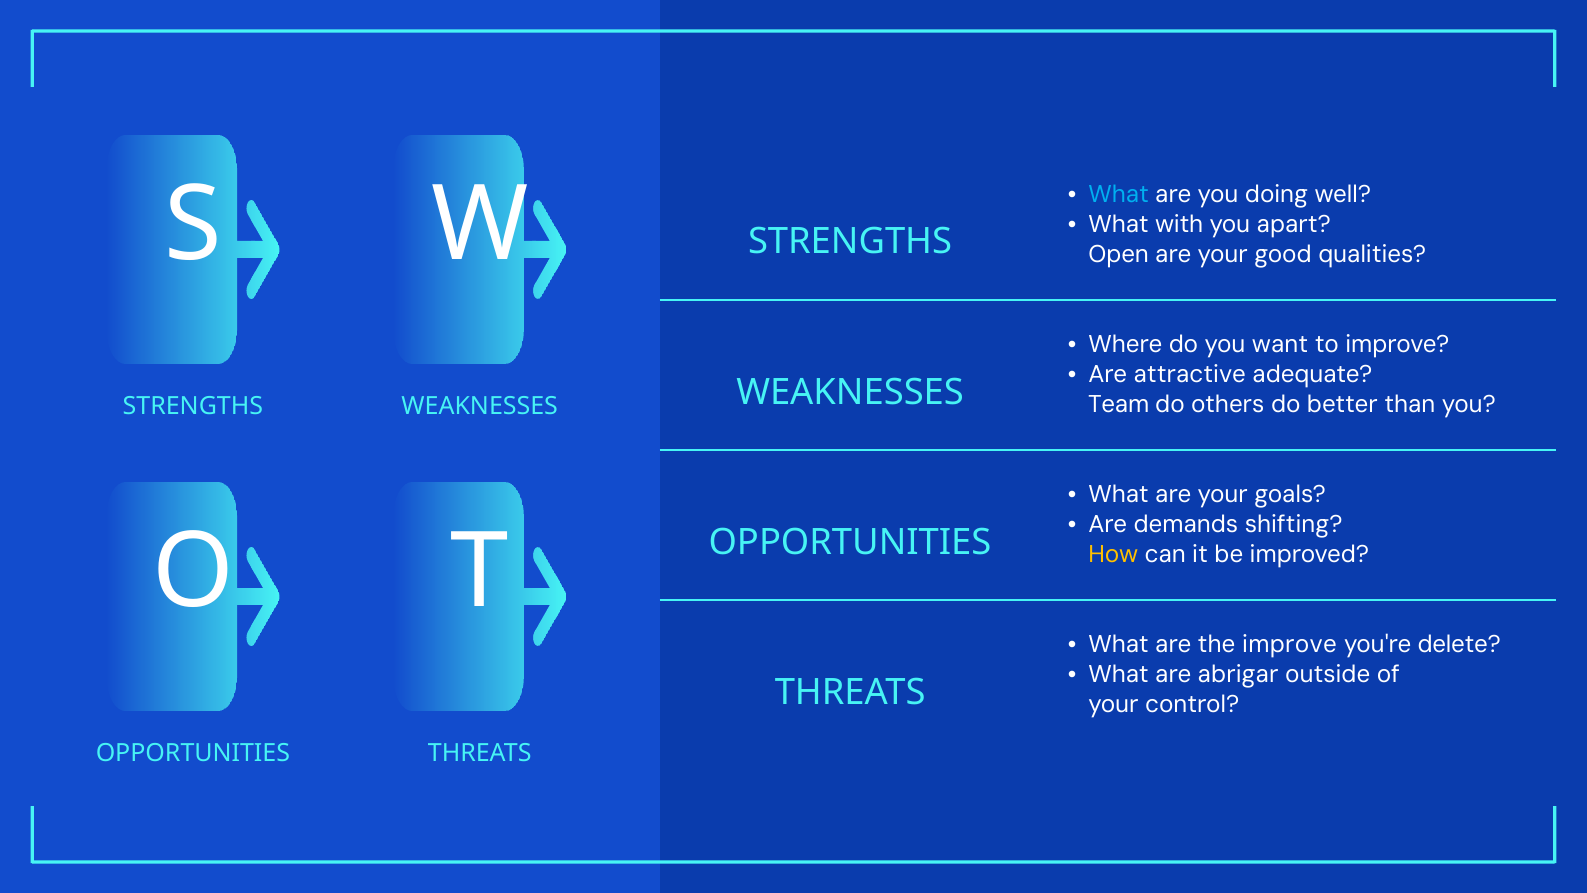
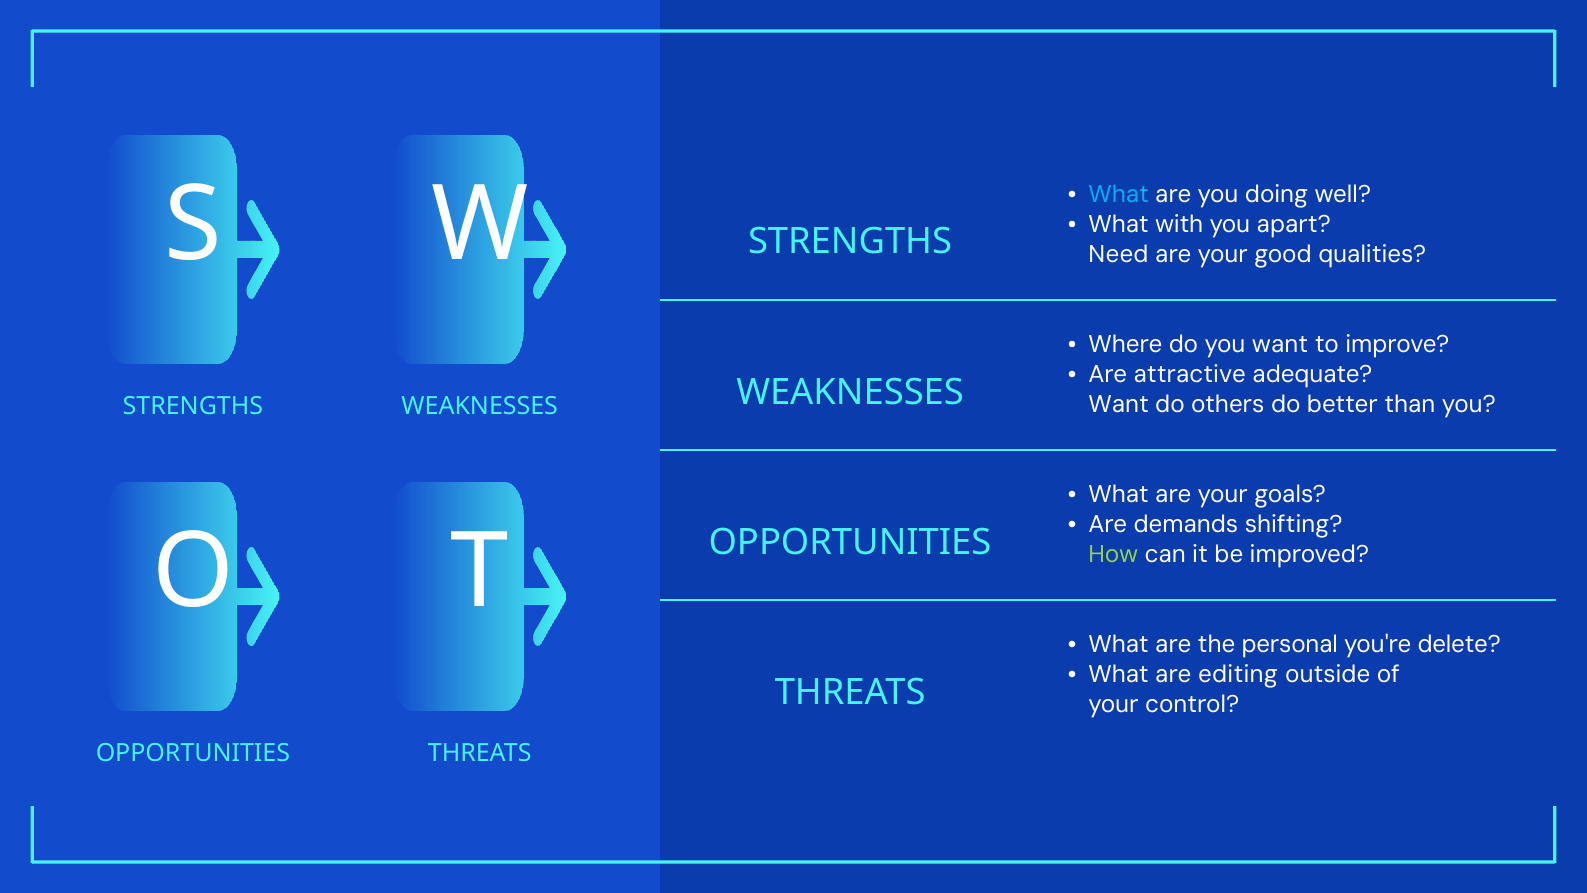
Open: Open -> Need
Team at (1119, 404): Team -> Want
How colour: yellow -> light green
the improve: improve -> personal
abrigar: abrigar -> editing
